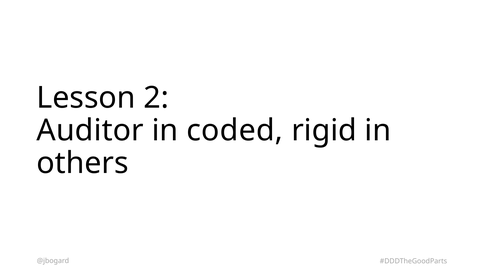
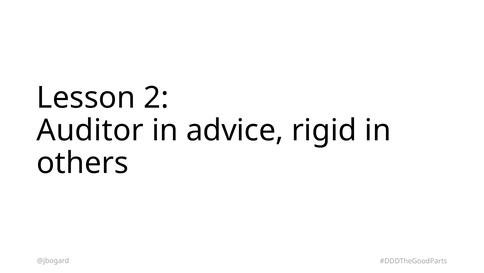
coded: coded -> advice
